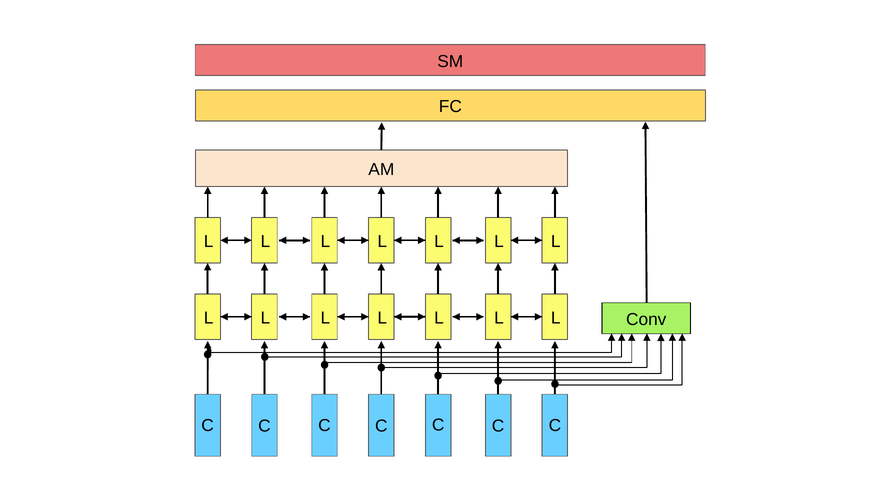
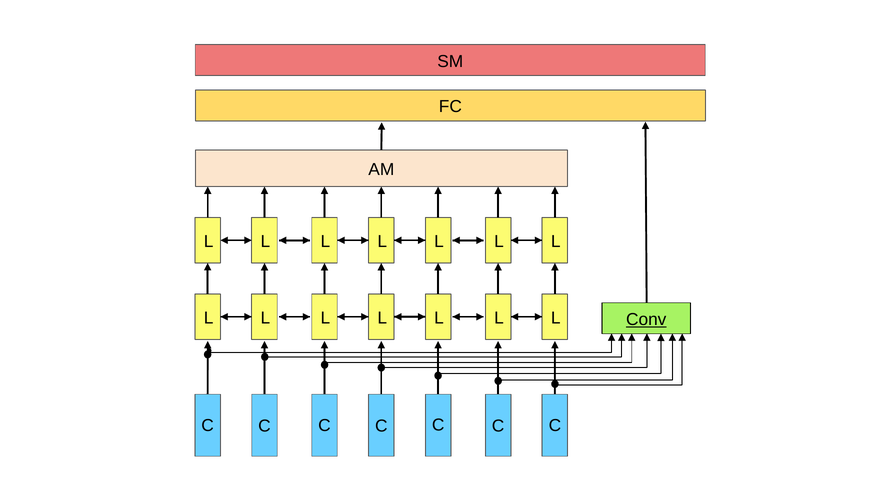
Conv underline: none -> present
